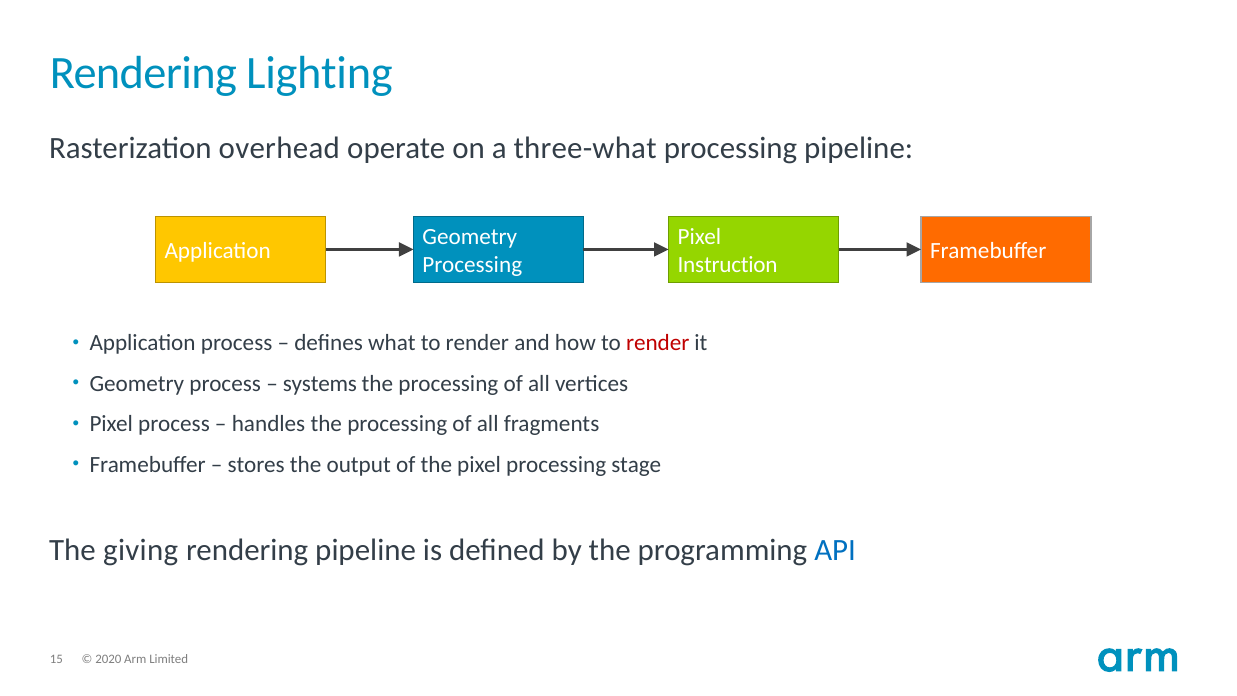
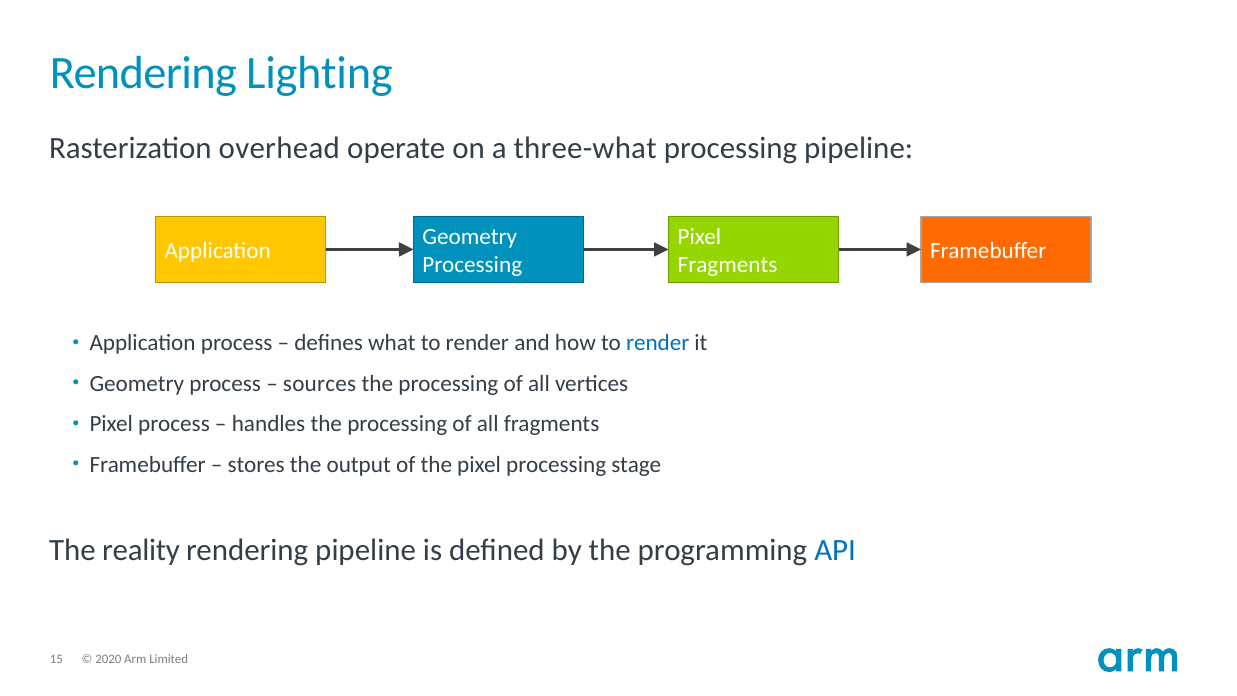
Instruction at (728, 265): Instruction -> Fragments
render at (658, 343) colour: red -> blue
systems: systems -> sources
giving: giving -> reality
